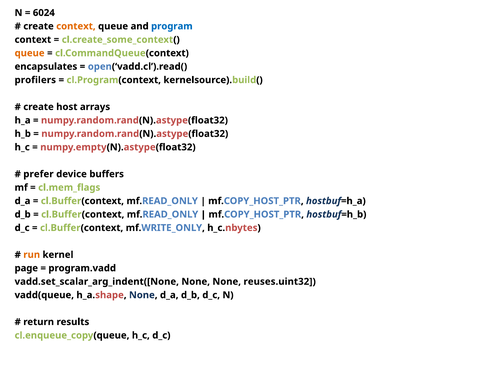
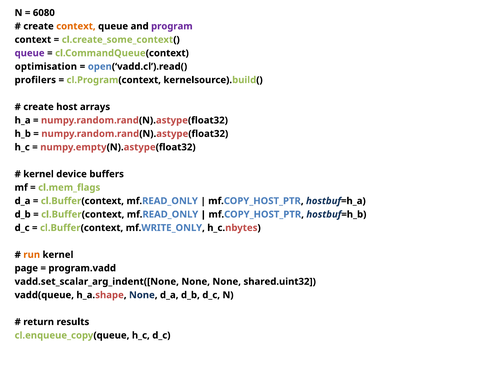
6024: 6024 -> 6080
program colour: blue -> purple
queue at (30, 53) colour: orange -> purple
encapsulates: encapsulates -> optimisation
prefer at (38, 174): prefer -> kernel
reuses.uint32: reuses.uint32 -> shared.uint32
